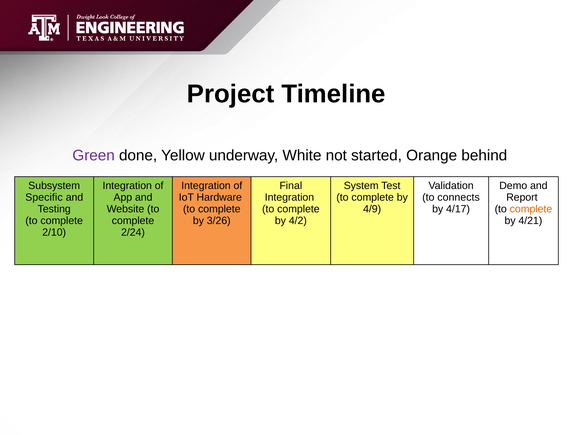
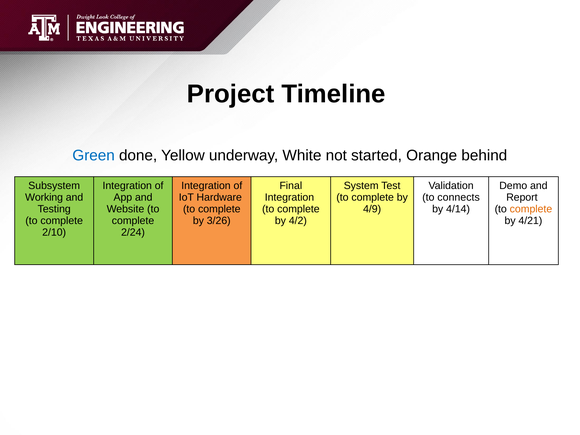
Green colour: purple -> blue
Specific: Specific -> Working
4/17: 4/17 -> 4/14
